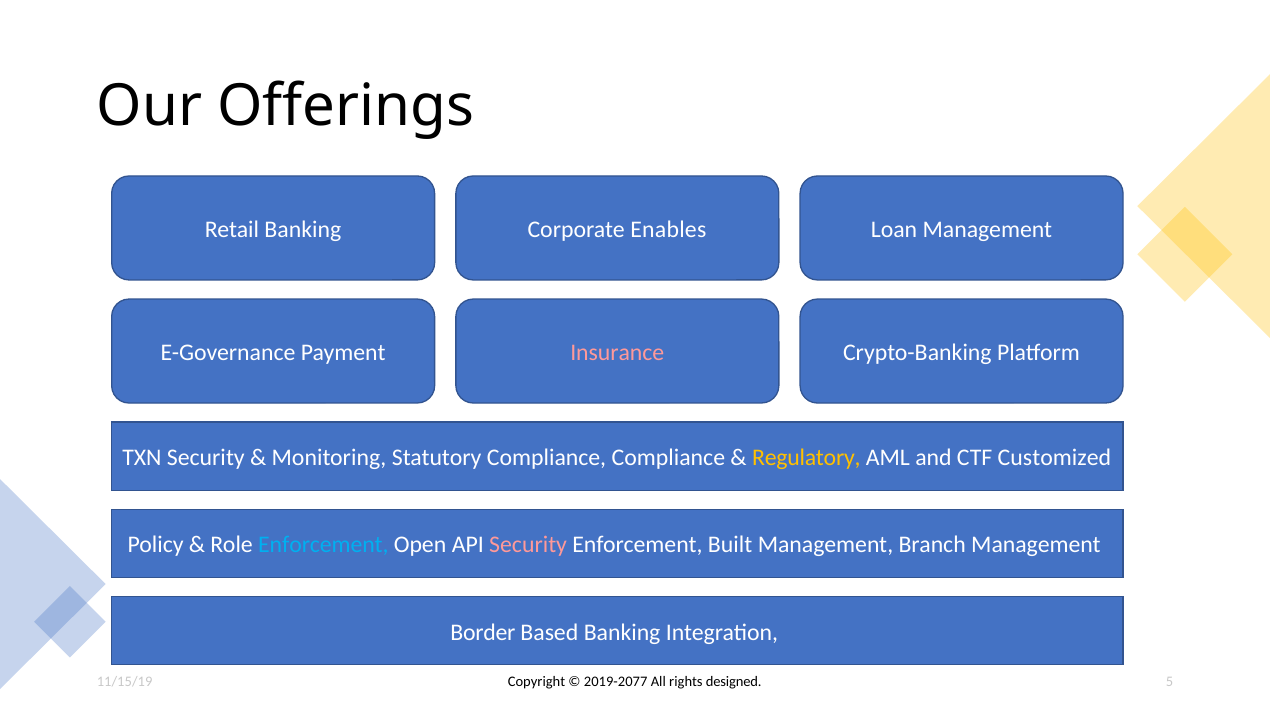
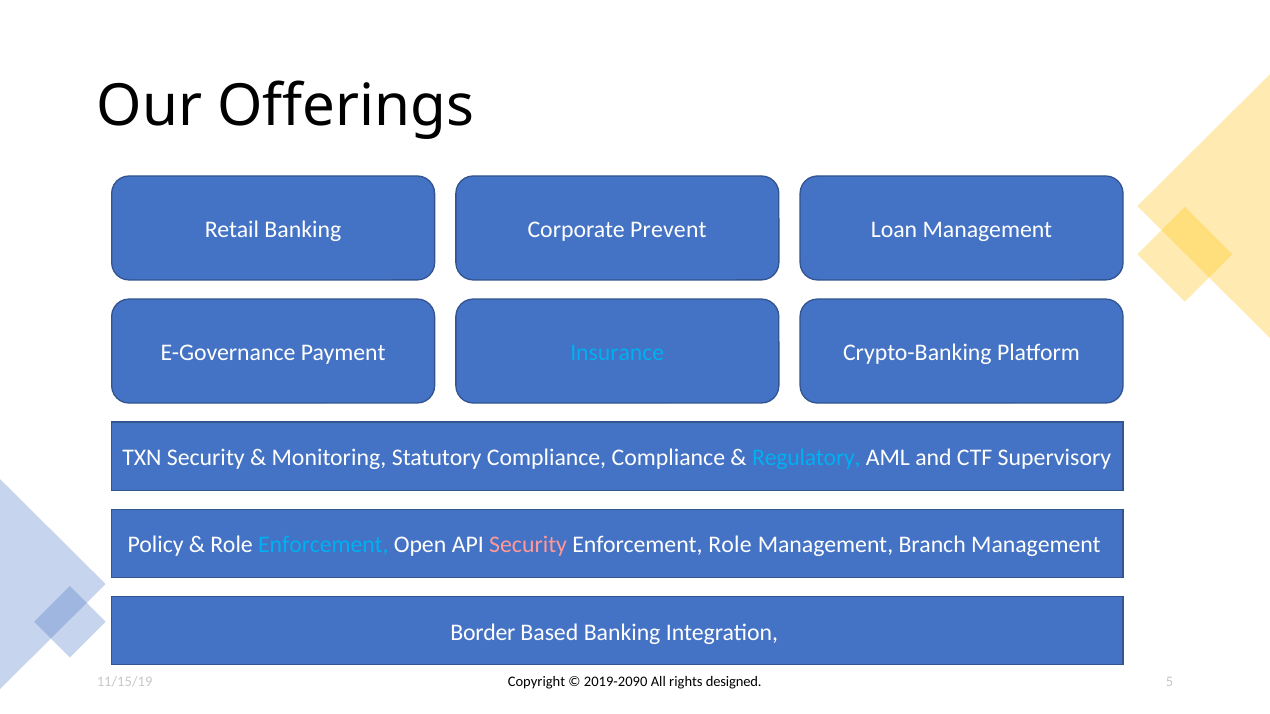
Enables: Enables -> Prevent
Insurance colour: pink -> light blue
Regulatory colour: yellow -> light blue
Customized: Customized -> Supervisory
Enforcement Built: Built -> Role
2019-2077: 2019-2077 -> 2019-2090
